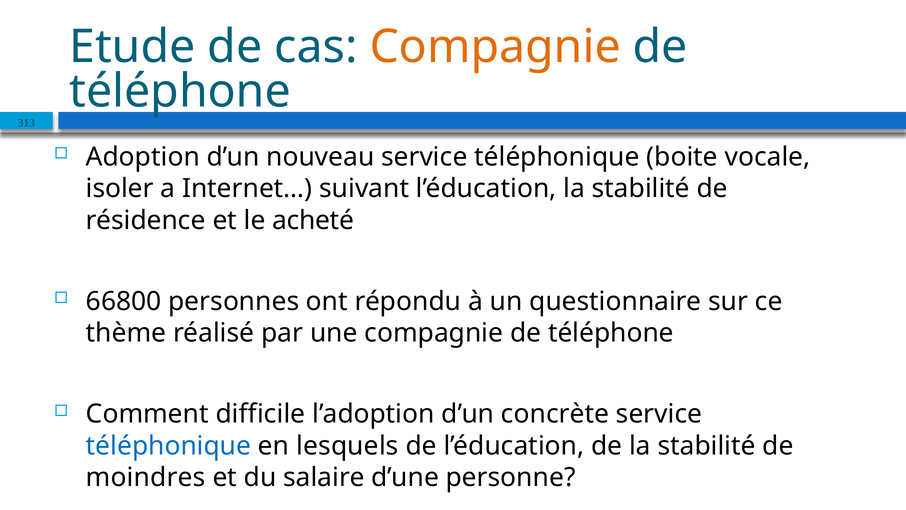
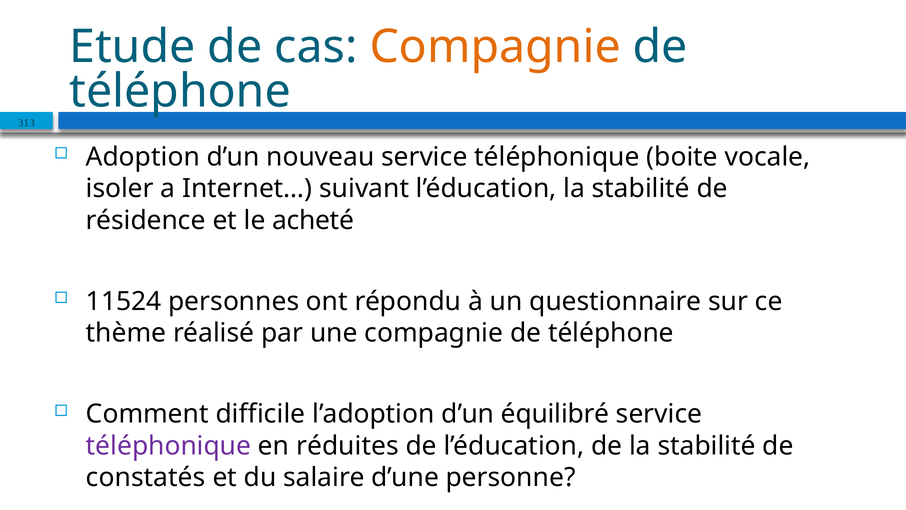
66800: 66800 -> 11524
concrète: concrète -> équilibré
téléphonique at (169, 446) colour: blue -> purple
lesquels: lesquels -> réduites
moindres: moindres -> constatés
